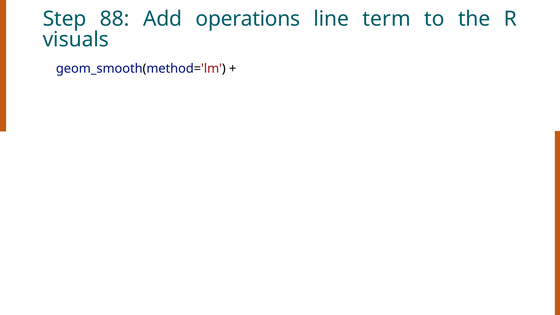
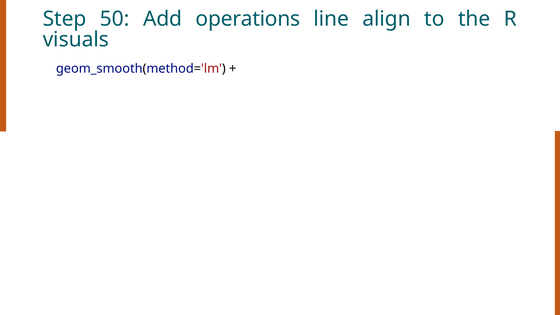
88: 88 -> 50
term: term -> align
